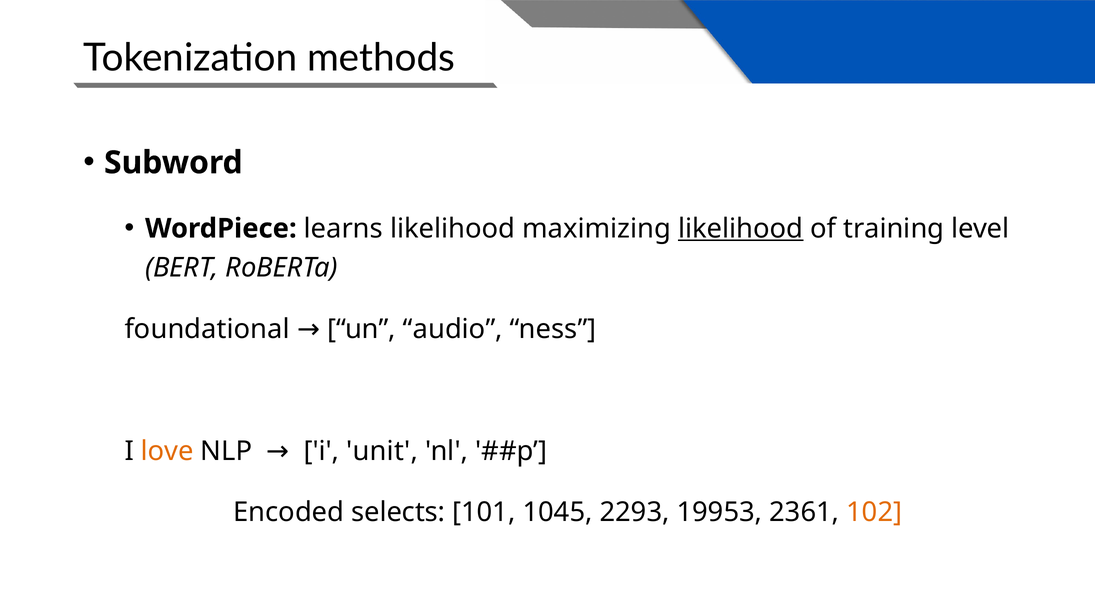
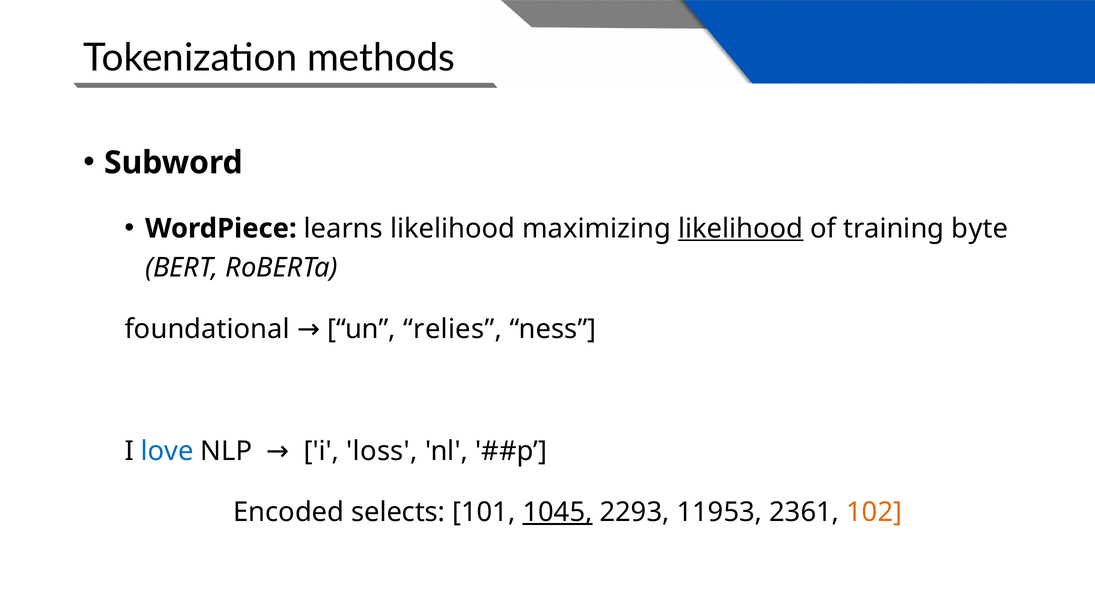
level: level -> byte
audio: audio -> relies
love colour: orange -> blue
unit: unit -> loss
1045 underline: none -> present
19953: 19953 -> 11953
